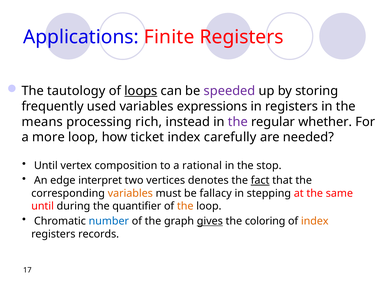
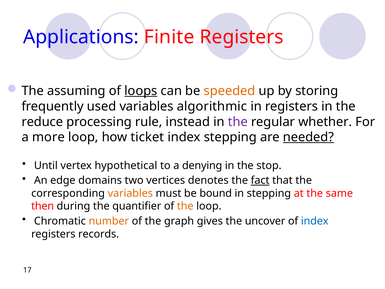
tautology: tautology -> assuming
speeded colour: purple -> orange
expressions: expressions -> algorithmic
means: means -> reduce
rich: rich -> rule
index carefully: carefully -> stepping
needed underline: none -> present
composition: composition -> hypothetical
rational: rational -> denying
interpret: interpret -> domains
fallacy: fallacy -> bound
until at (43, 206): until -> then
number colour: blue -> orange
gives underline: present -> none
coloring: coloring -> uncover
index at (315, 221) colour: orange -> blue
